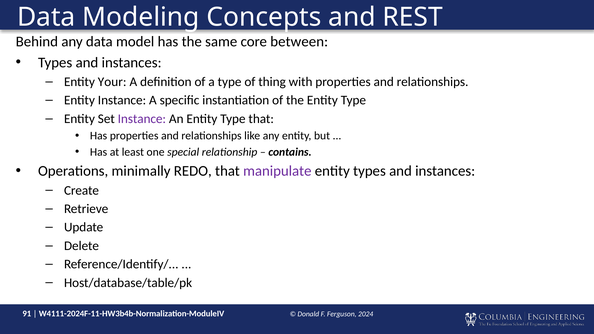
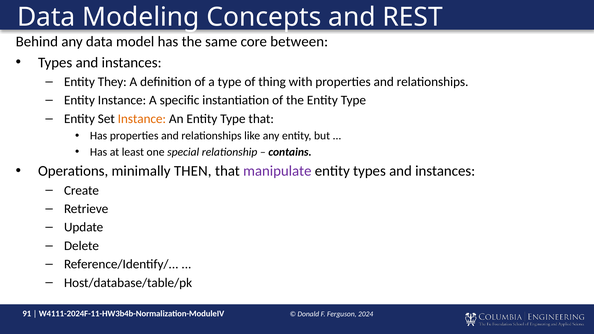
Your: Your -> They
Instance at (142, 119) colour: purple -> orange
REDO: REDO -> THEN
